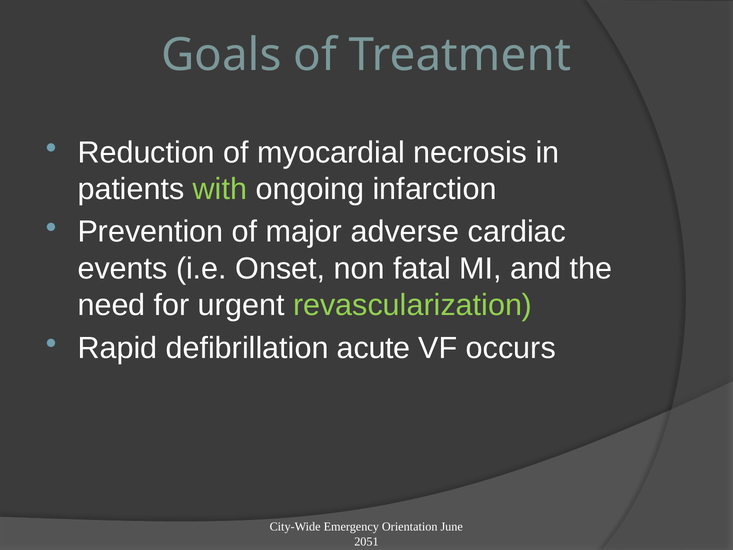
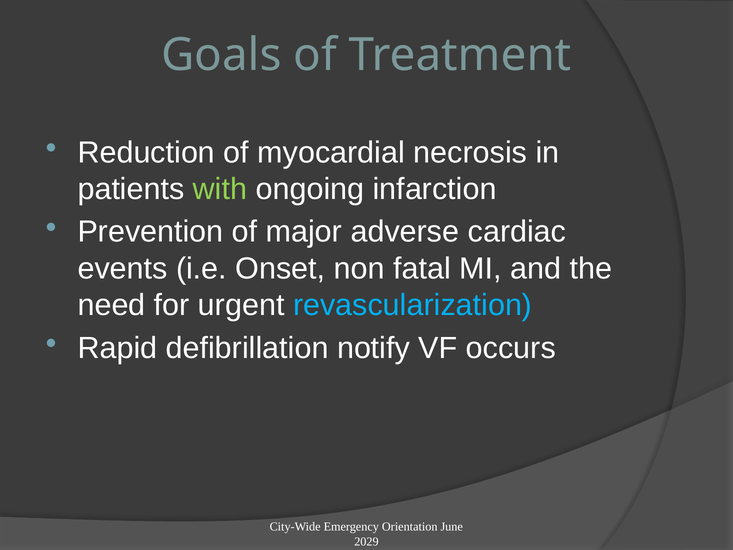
revascularization colour: light green -> light blue
acute: acute -> notify
2051: 2051 -> 2029
